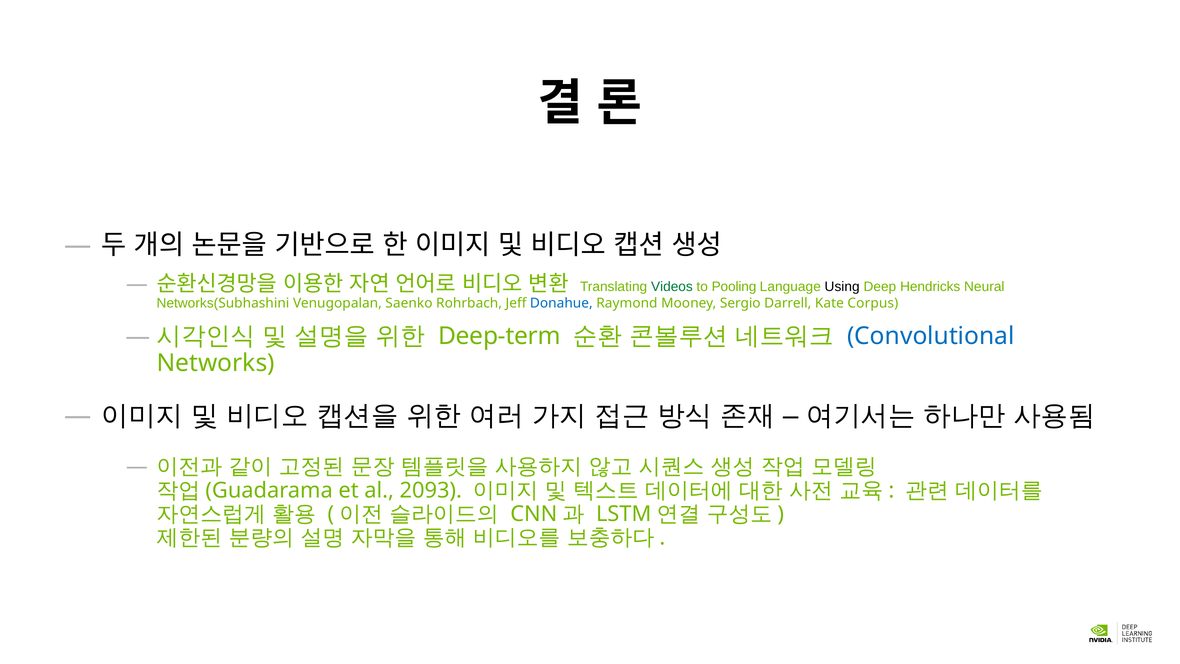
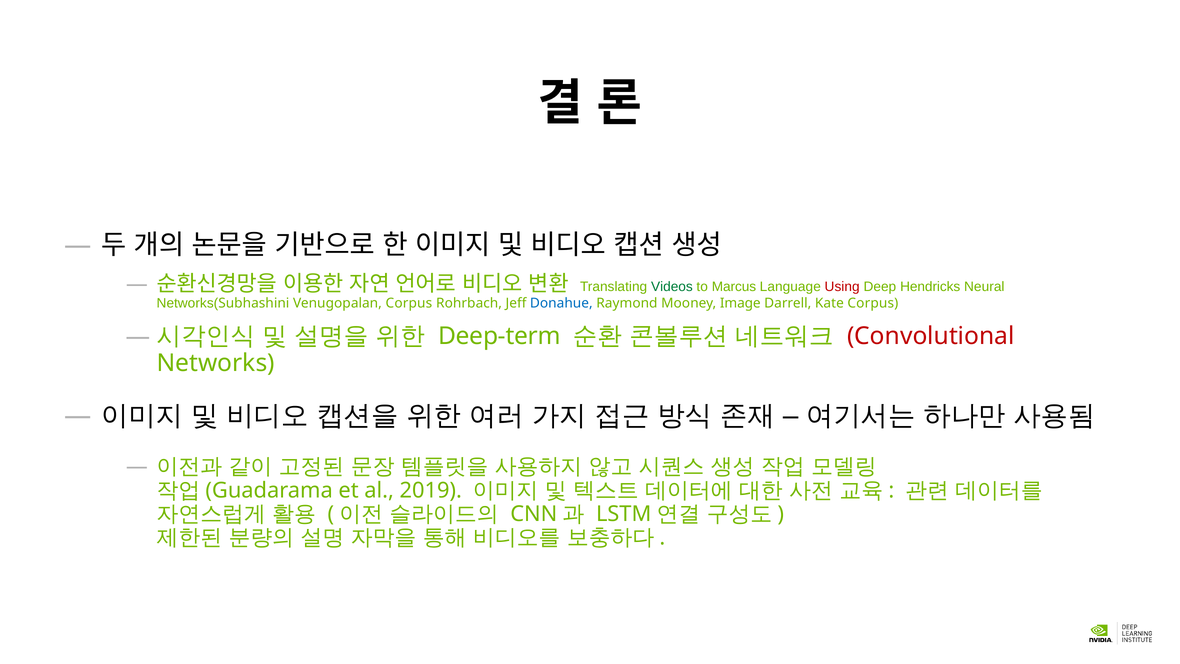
Pooling: Pooling -> Marcus
Using colour: black -> red
Venugopalan Saenko: Saenko -> Corpus
Sergio: Sergio -> Image
Convolutional colour: blue -> red
2093: 2093 -> 2019
